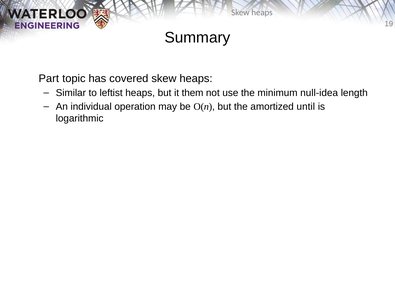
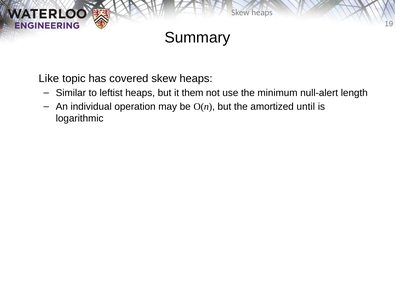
Part: Part -> Like
null-idea: null-idea -> null-alert
